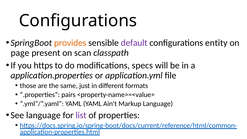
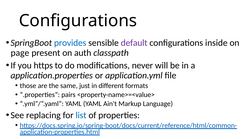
provides colour: orange -> blue
entity: entity -> inside
scan: scan -> auth
specs: specs -> never
See language: language -> replacing
list colour: purple -> blue
